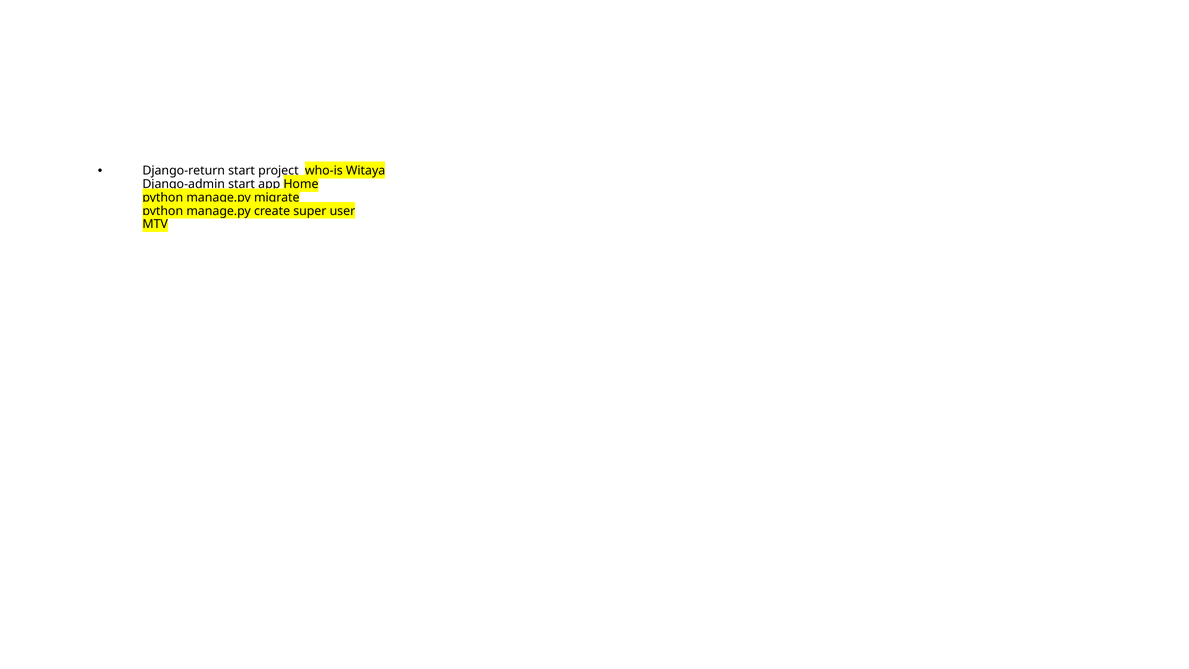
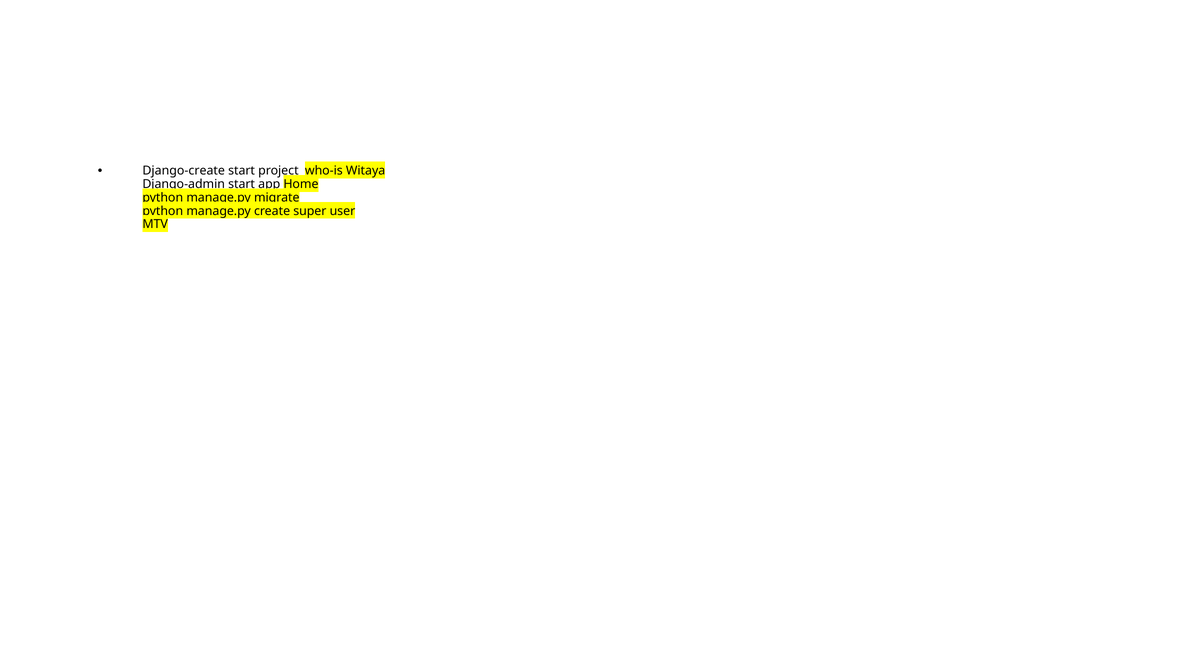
Django-return: Django-return -> Django-create
